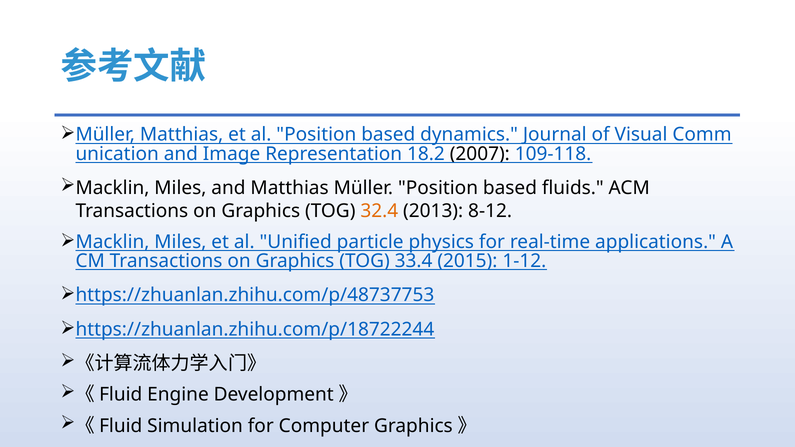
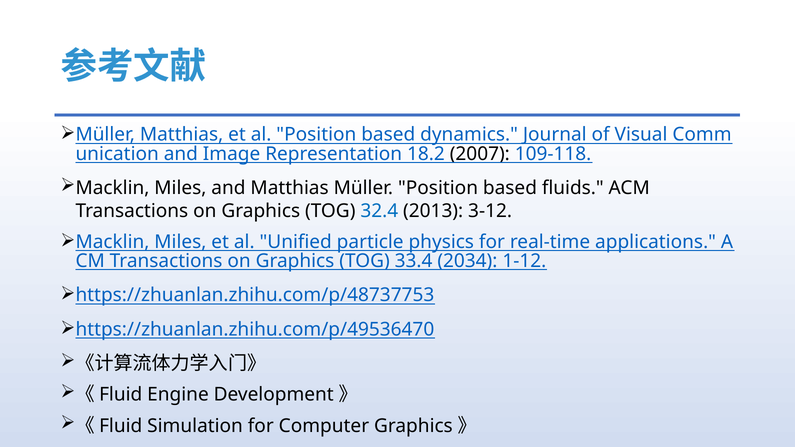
32.4 colour: orange -> blue
8-12: 8-12 -> 3-12
2015: 2015 -> 2034
https://zhuanlan.zhihu.com/p/18722244: https://zhuanlan.zhihu.com/p/18722244 -> https://zhuanlan.zhihu.com/p/49536470
